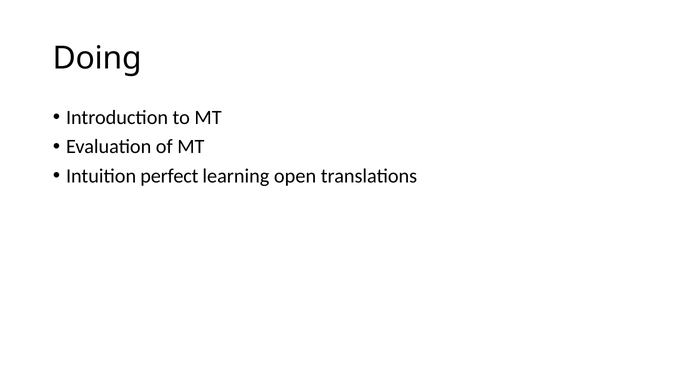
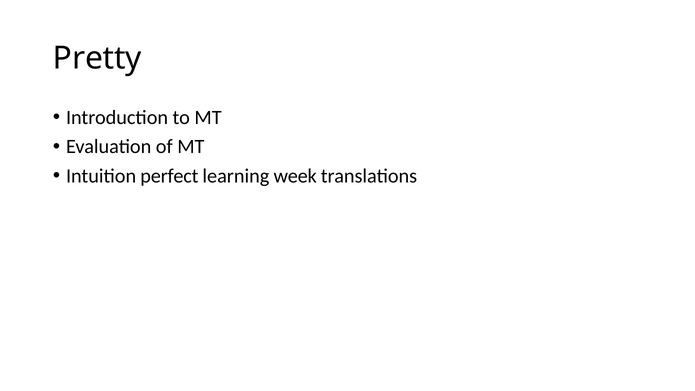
Doing: Doing -> Pretty
open: open -> week
